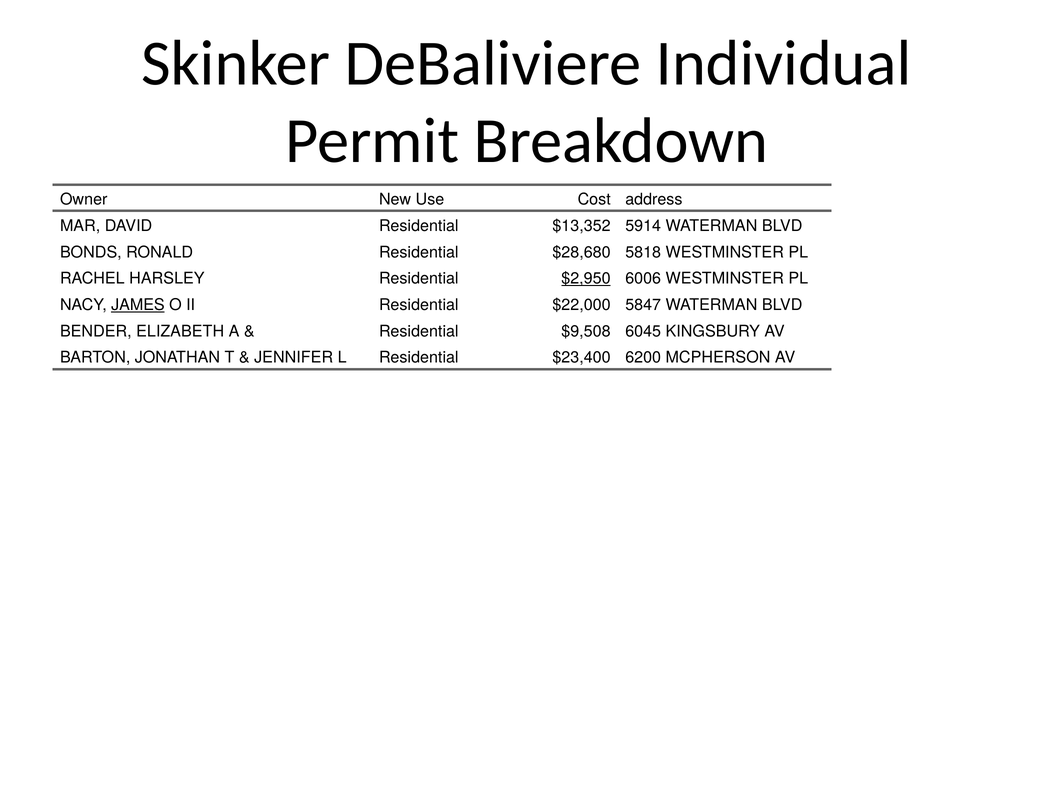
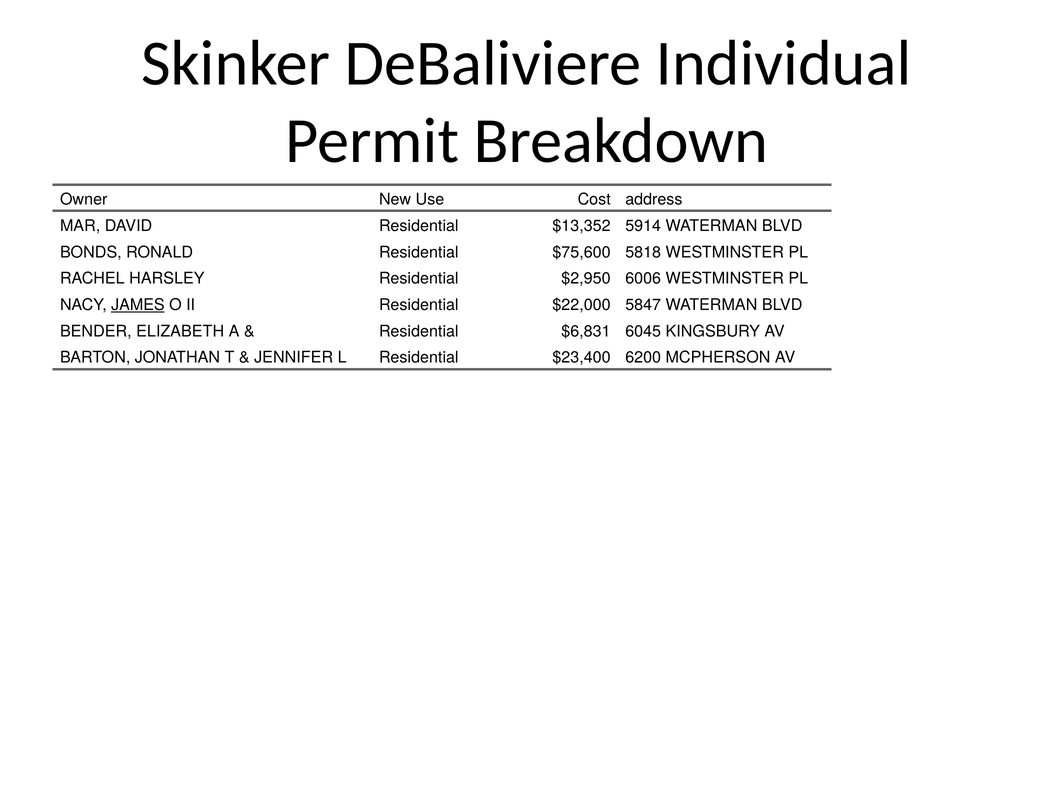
$28,680: $28,680 -> $75,600
$2,950 underline: present -> none
$9,508: $9,508 -> $6,831
